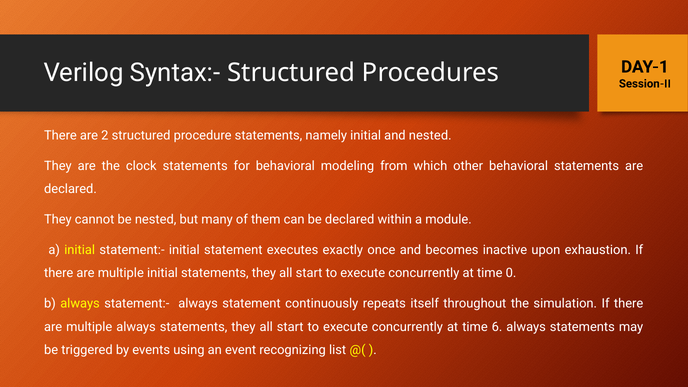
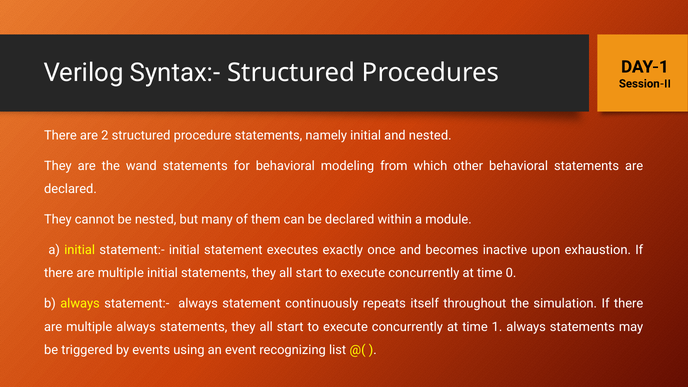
clock: clock -> wand
6: 6 -> 1
